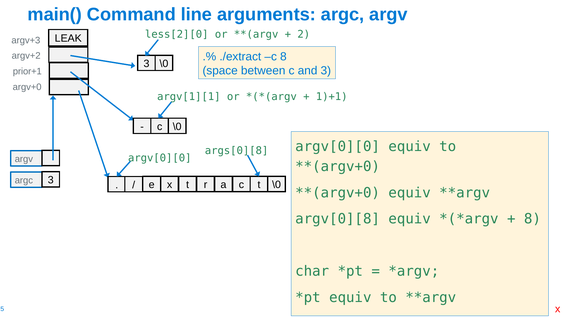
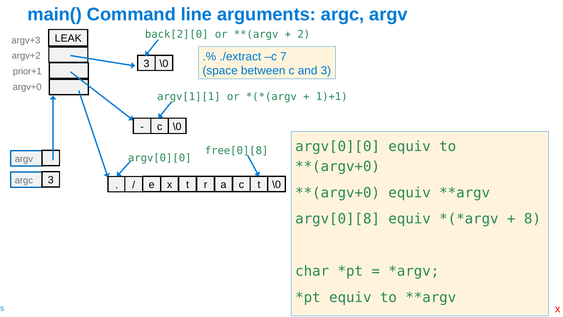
less[2][0: less[2][0 -> back[2][0
c 8: 8 -> 7
args[0][8: args[0][8 -> free[0][8
